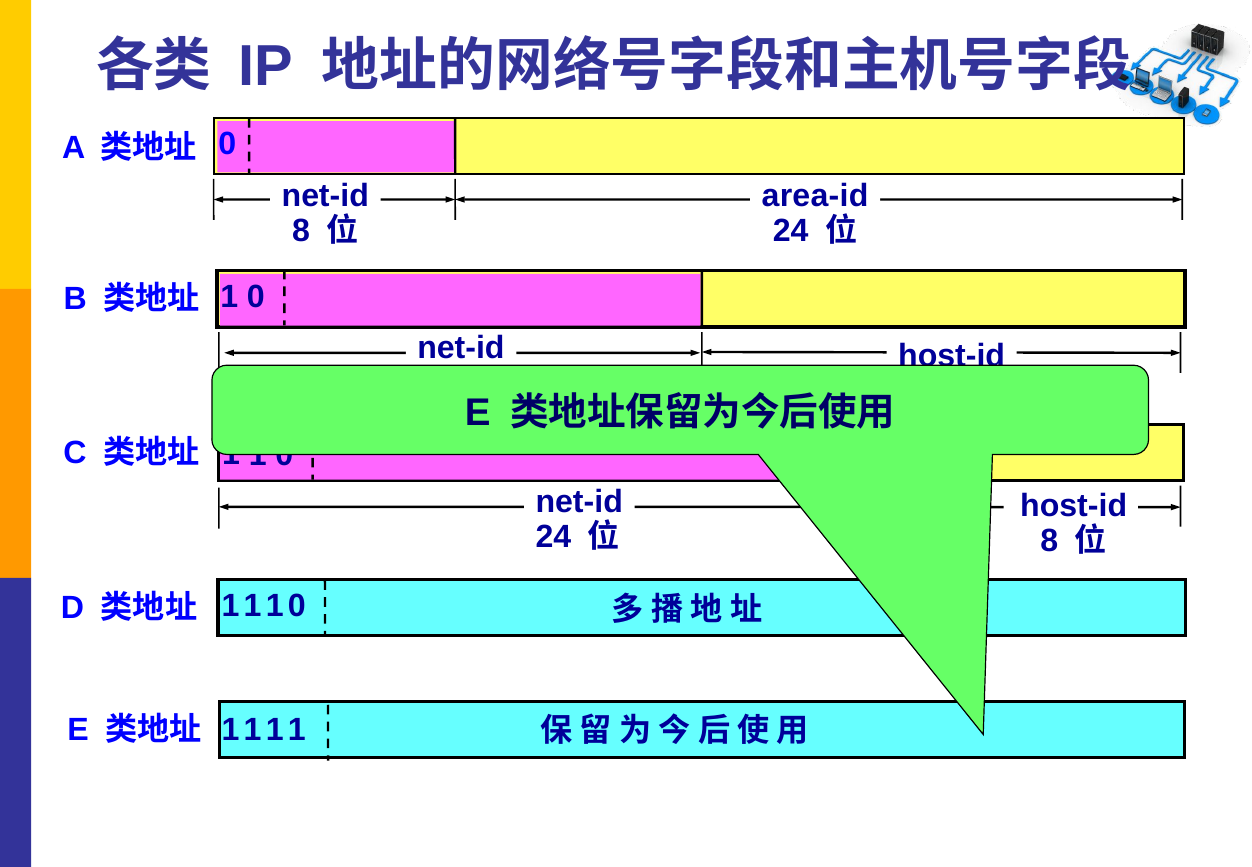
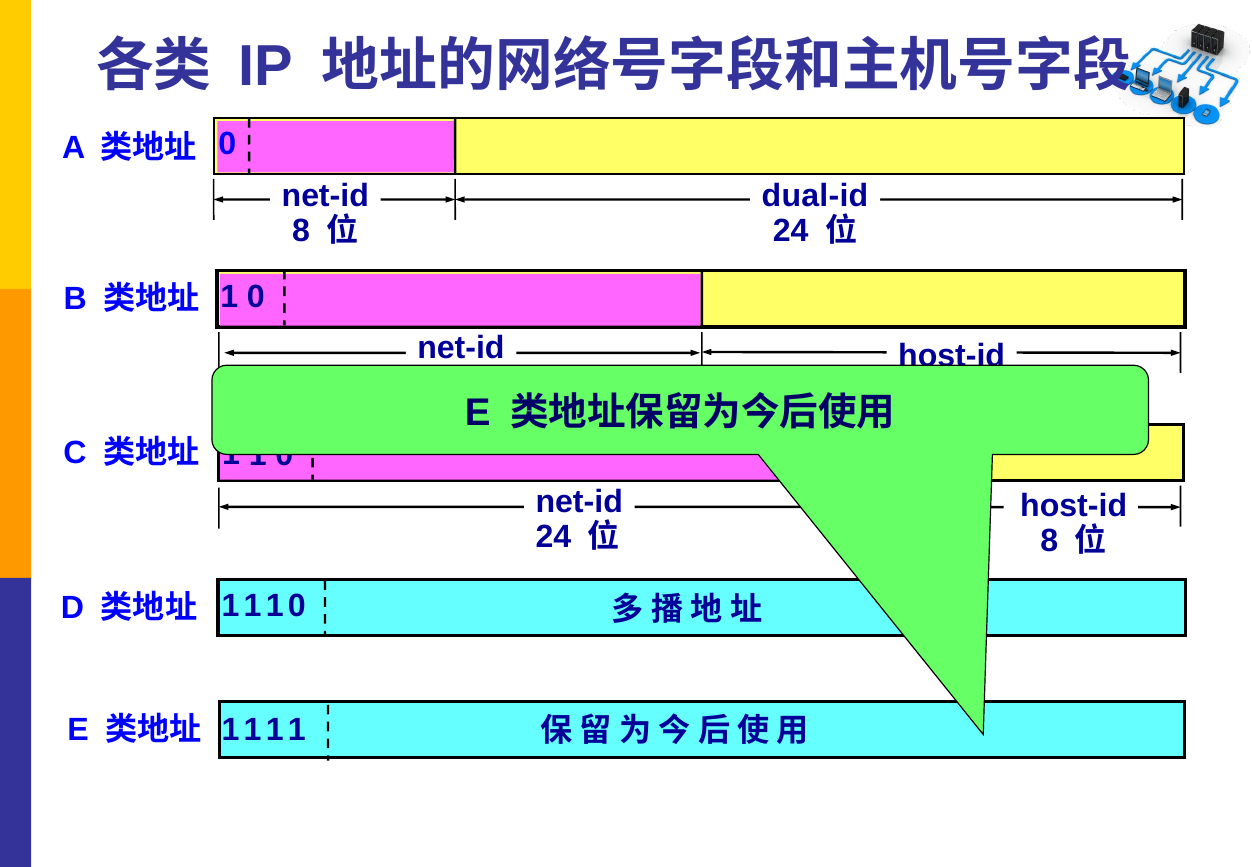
area-id: area-id -> dual-id
